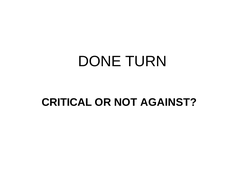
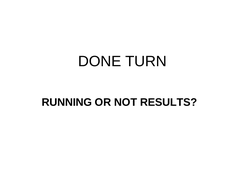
CRITICAL: CRITICAL -> RUNNING
AGAINST: AGAINST -> RESULTS
